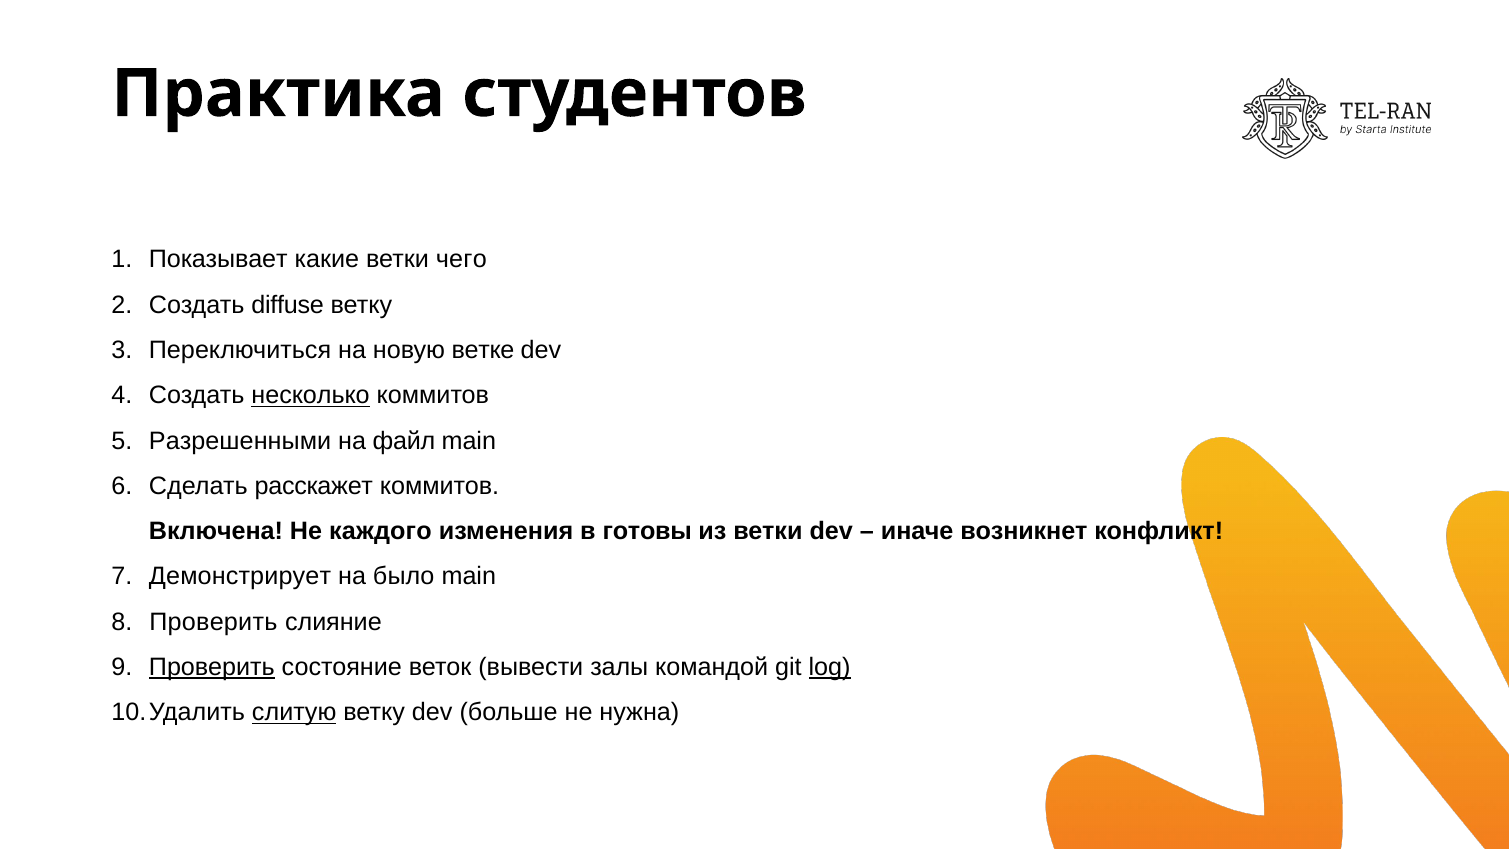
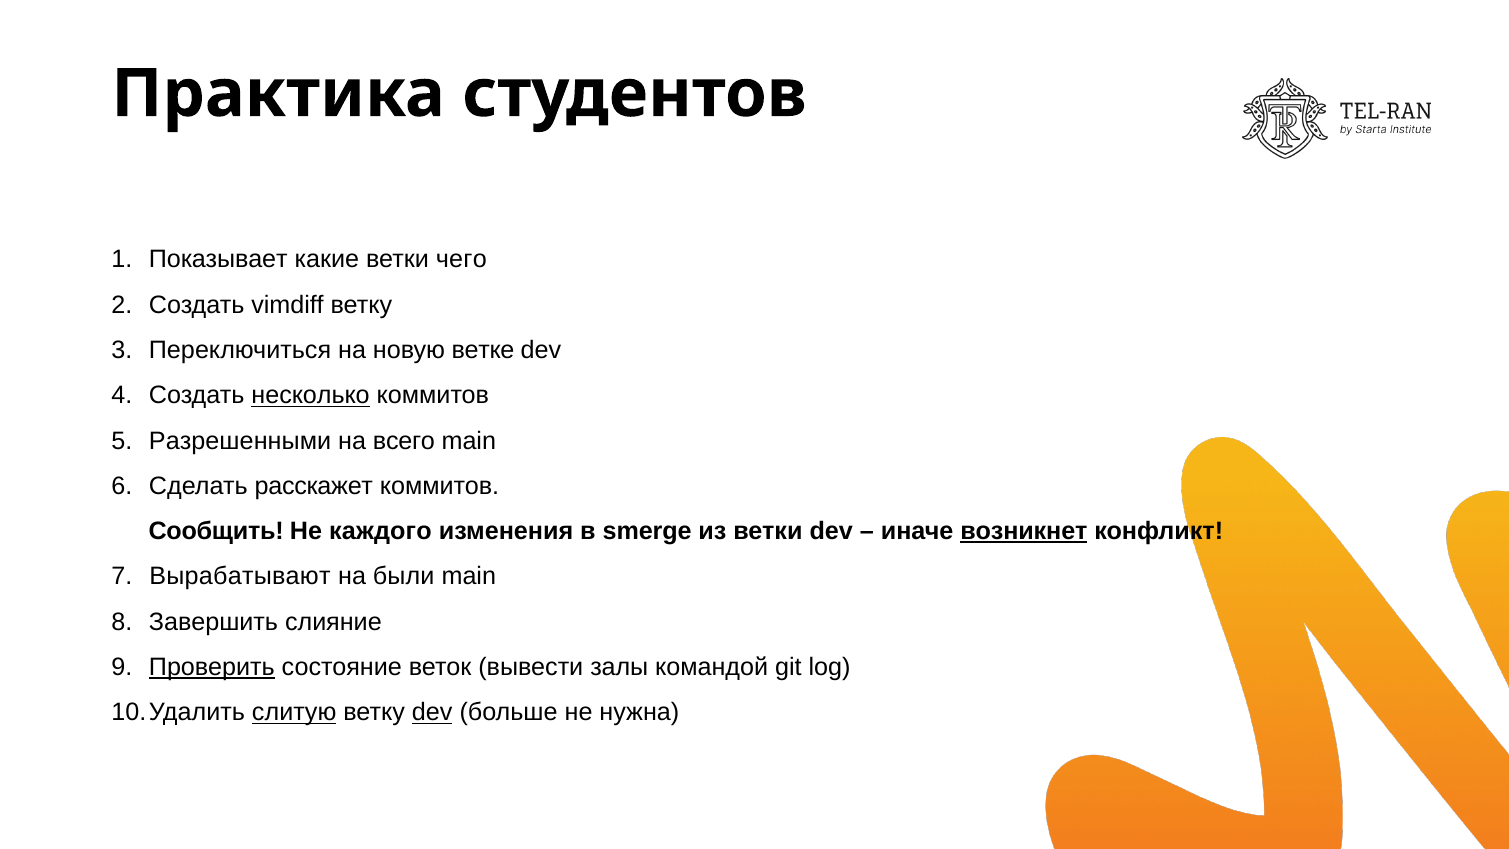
diffuse: diffuse -> vimdiff
файл: файл -> всего
Включена: Включена -> Сообщить
готовы: готовы -> smerge
возникнет underline: none -> present
Демонстрирует: Демонстрирует -> Вырабатывают
было: было -> были
Проверить at (213, 622): Проверить -> Завершить
log underline: present -> none
dev at (432, 712) underline: none -> present
